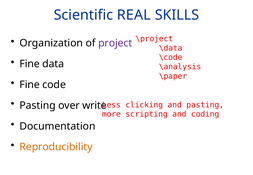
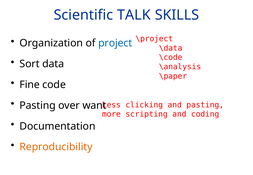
REAL: REAL -> TALK
project colour: purple -> blue
Fine at (30, 64): Fine -> Sort
write: write -> want
